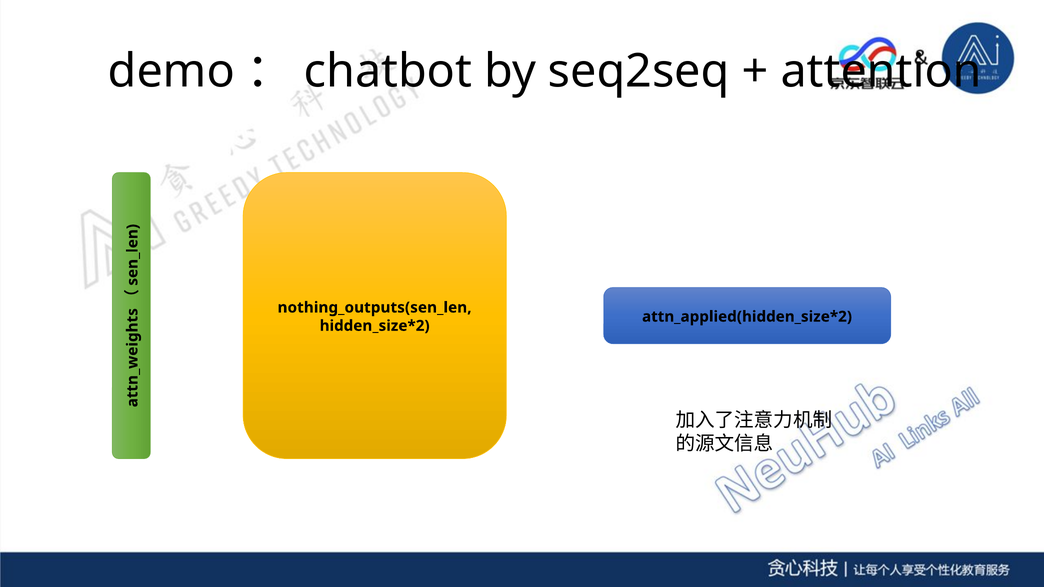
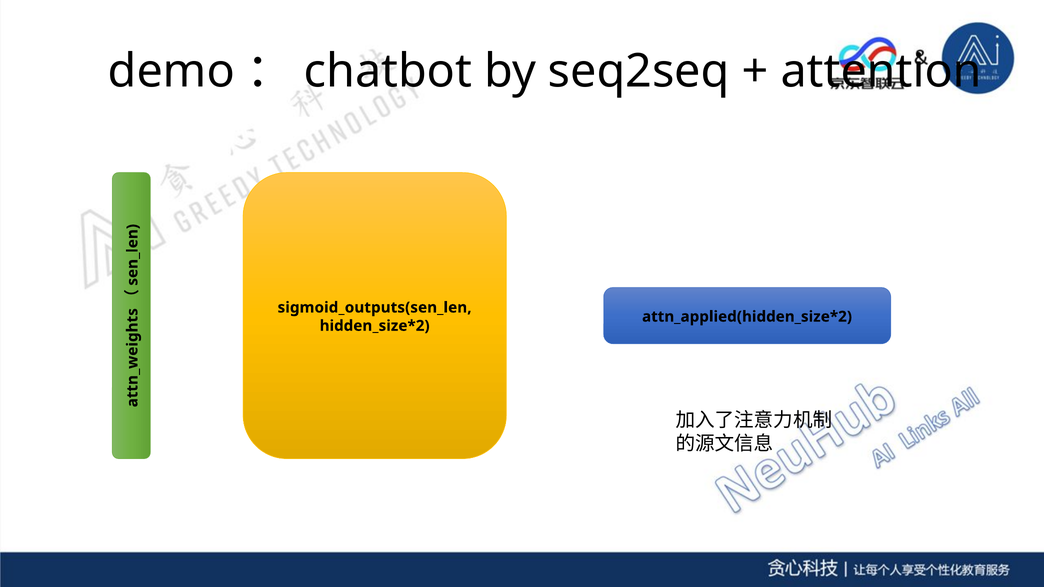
nothing_outputs(sen_len: nothing_outputs(sen_len -> sigmoid_outputs(sen_len
